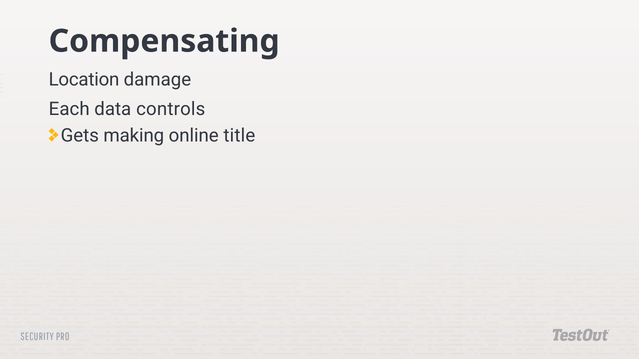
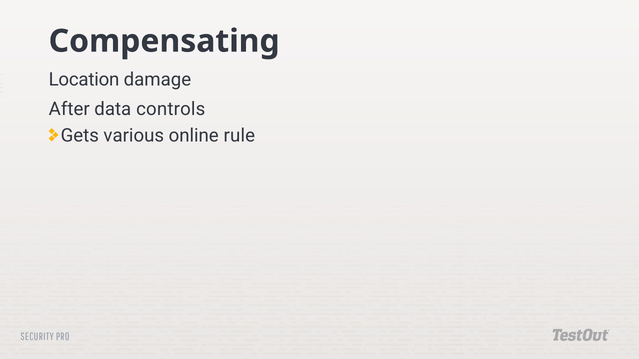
Each: Each -> After
making: making -> various
title: title -> rule
